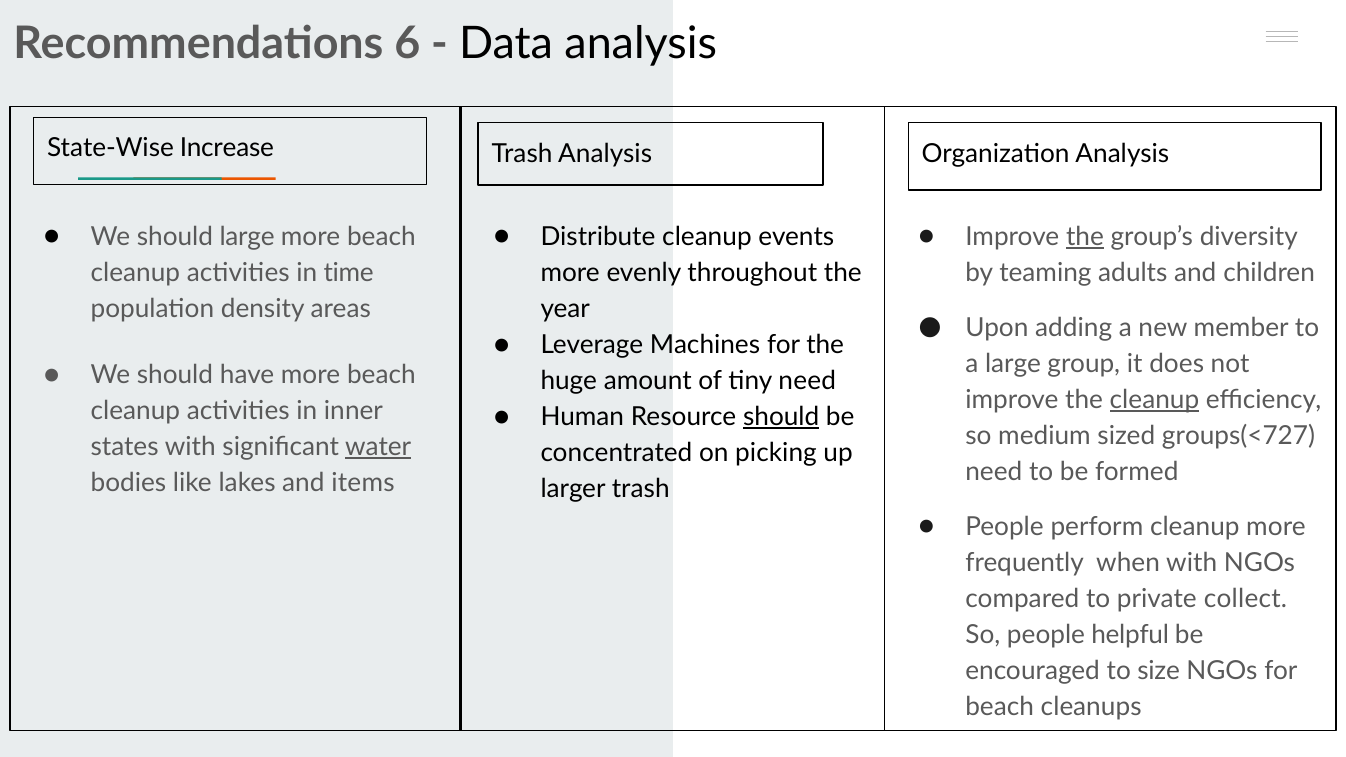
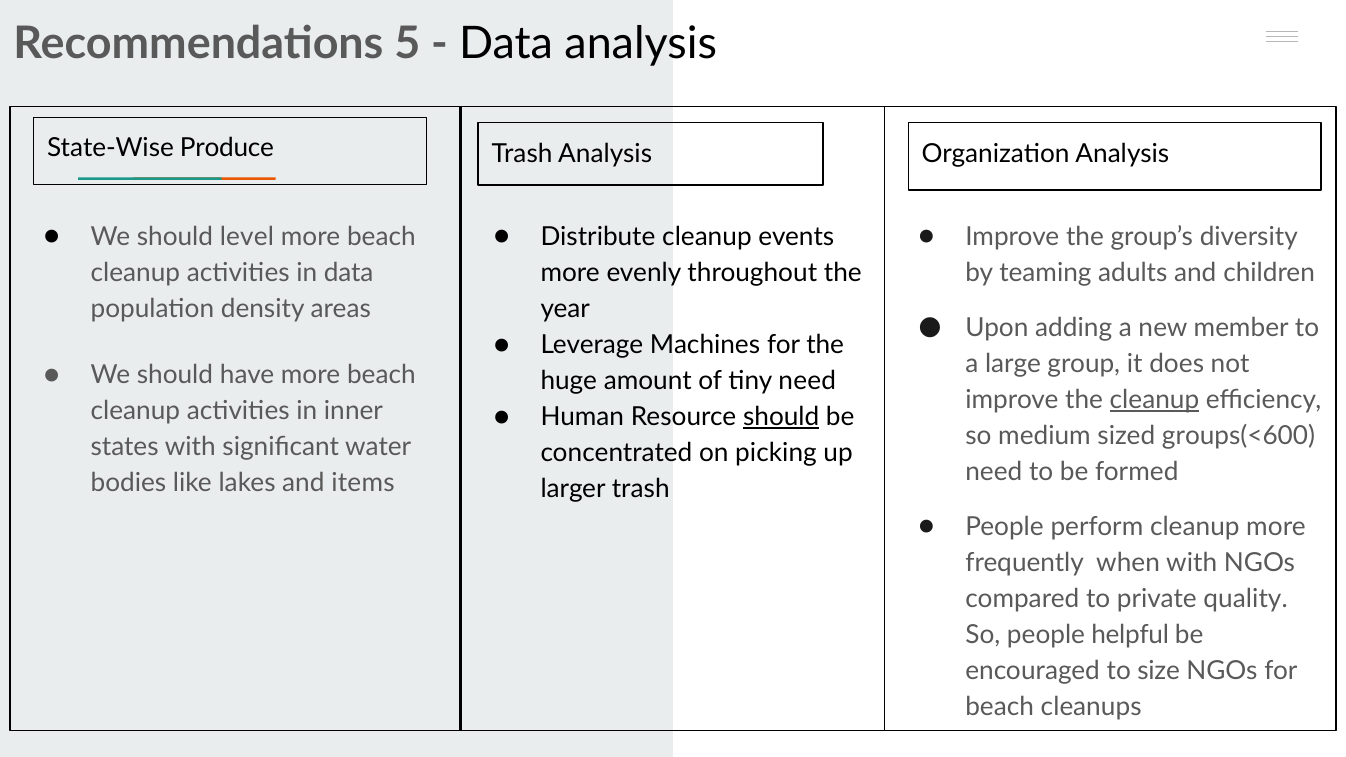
6: 6 -> 5
Increase: Increase -> Produce
should large: large -> level
the at (1085, 237) underline: present -> none
in time: time -> data
groups(<727: groups(<727 -> groups(<600
water underline: present -> none
collect: collect -> quality
